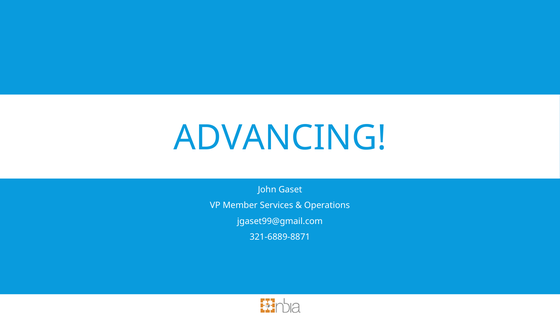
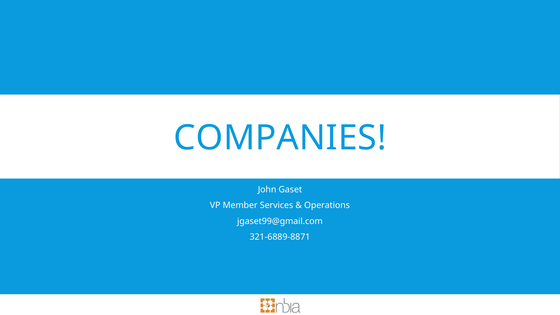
ADVANCING: ADVANCING -> COMPANIES
